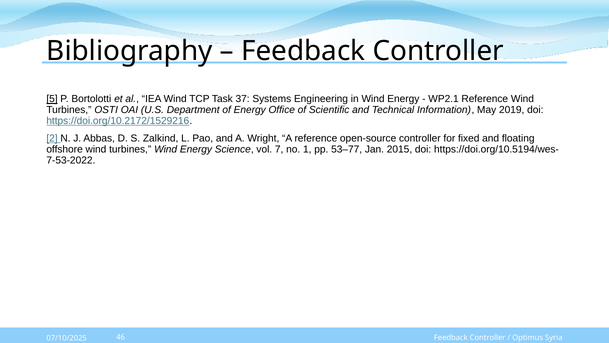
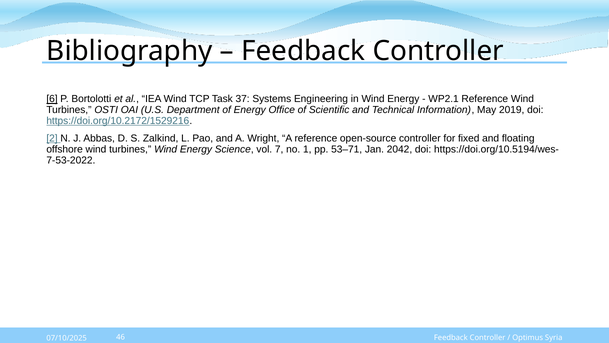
5: 5 -> 6
53–77: 53–77 -> 53–71
2015: 2015 -> 2042
